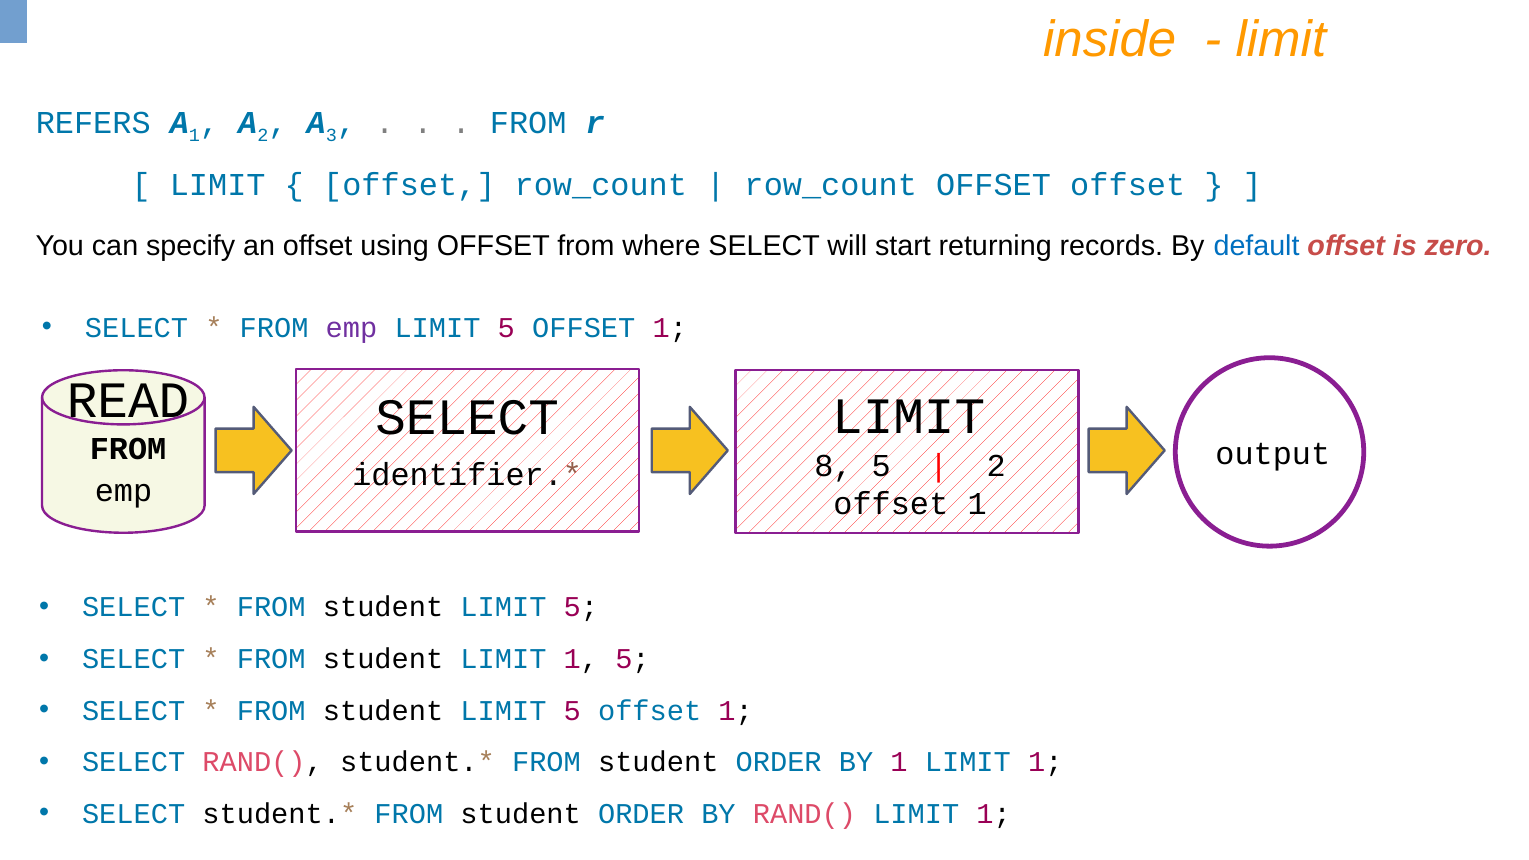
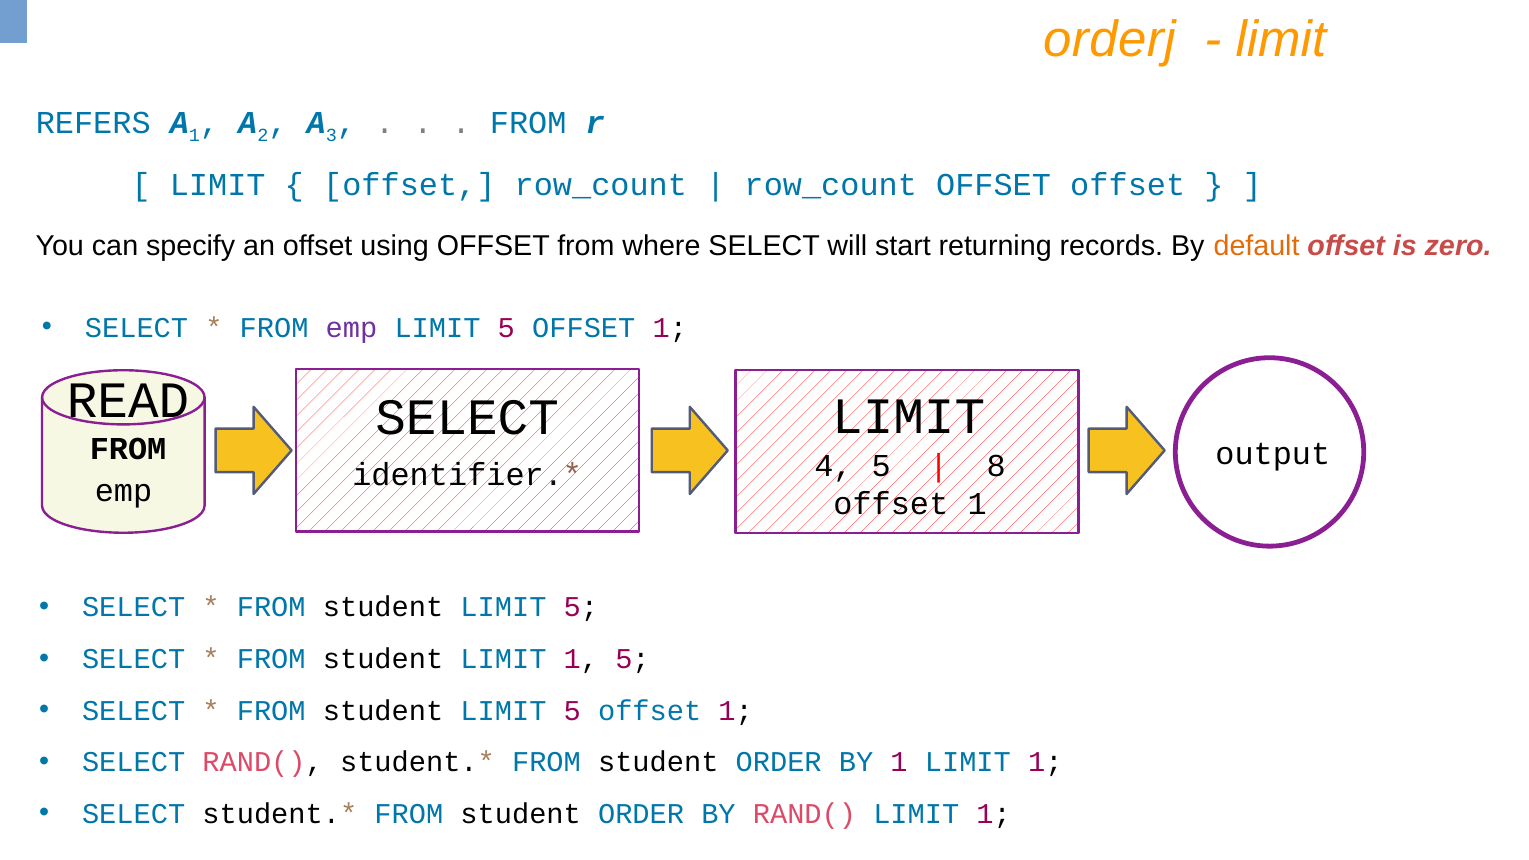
inside: inside -> orderj
default colour: blue -> orange
8: 8 -> 4
2 at (996, 466): 2 -> 8
